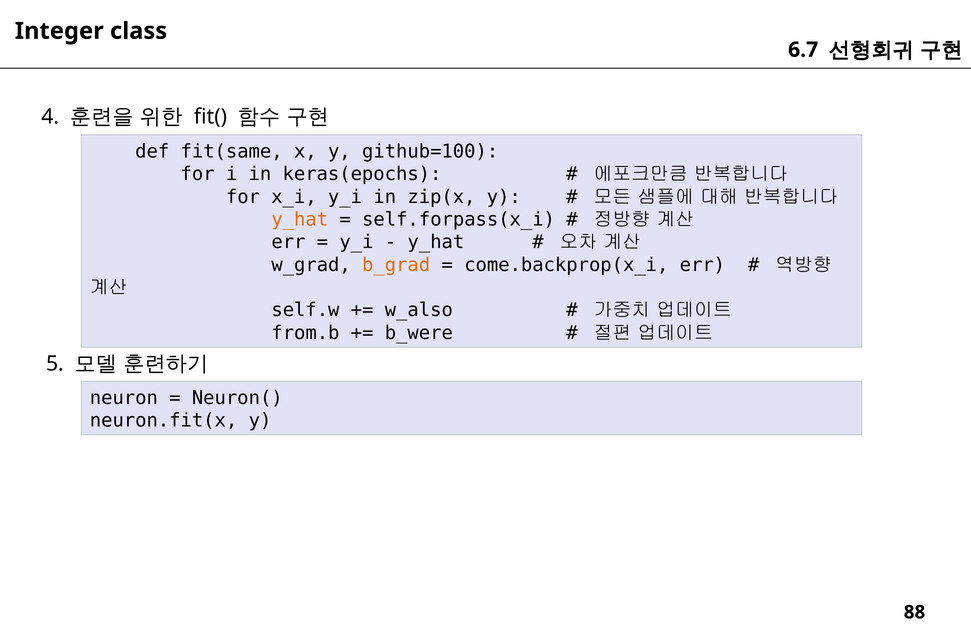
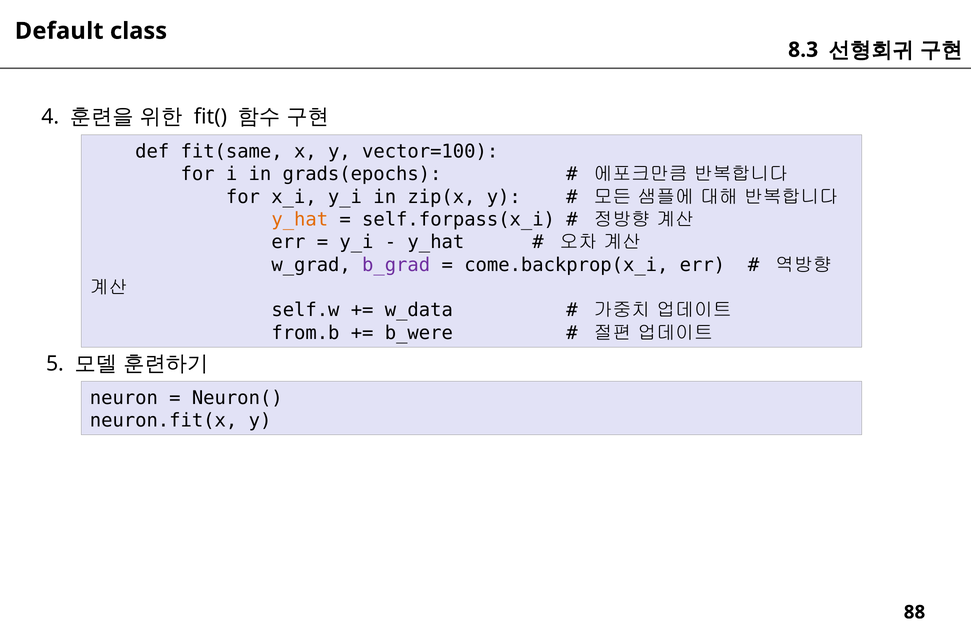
Integer: Integer -> Default
6.7: 6.7 -> 8.3
github=100: github=100 -> vector=100
keras(epochs: keras(epochs -> grads(epochs
b_grad colour: orange -> purple
w_also: w_also -> w_data
